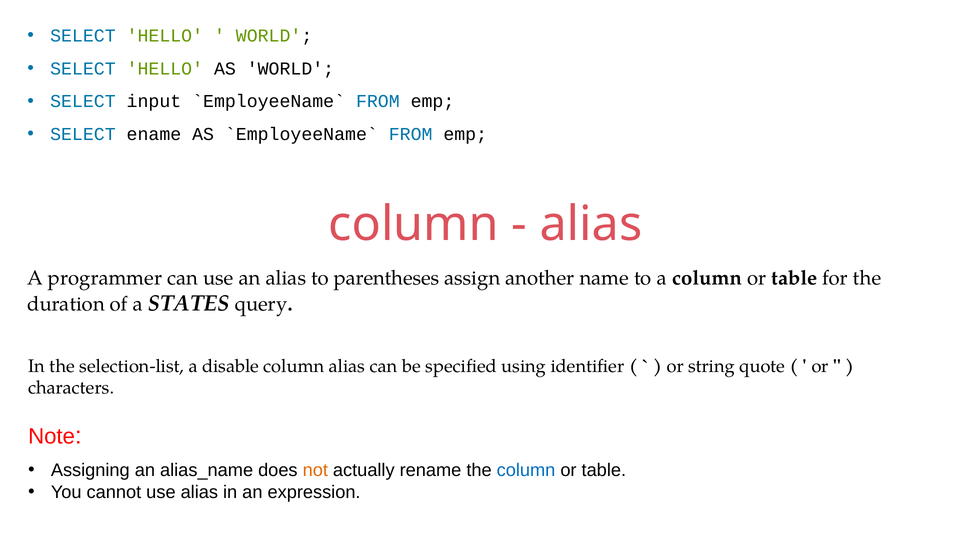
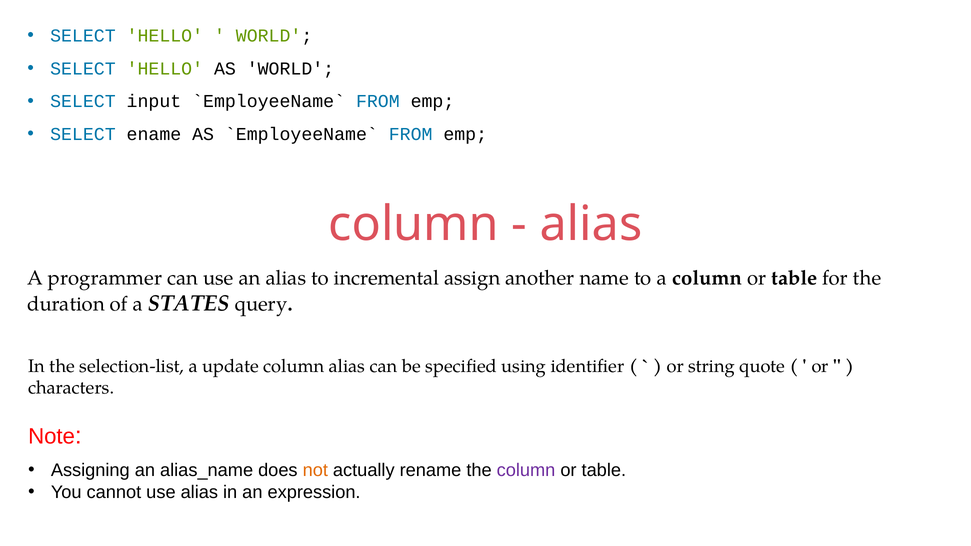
parentheses: parentheses -> incremental
disable: disable -> update
column at (526, 471) colour: blue -> purple
